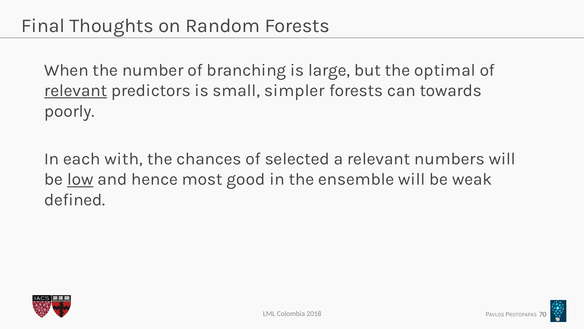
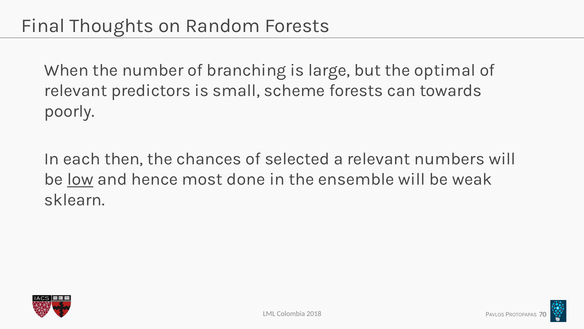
relevant at (76, 90) underline: present -> none
simpler: simpler -> scheme
with: with -> then
good: good -> done
defined: defined -> sklearn
